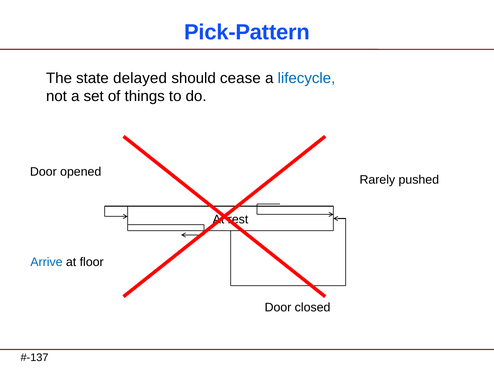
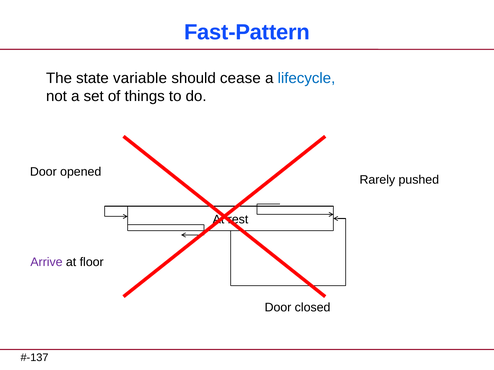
Pick-Pattern: Pick-Pattern -> Fast-Pattern
delayed: delayed -> variable
Arrive colour: blue -> purple
